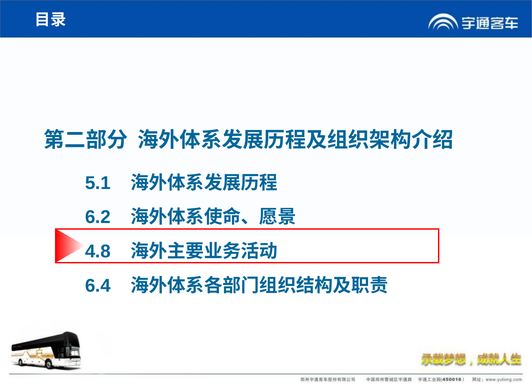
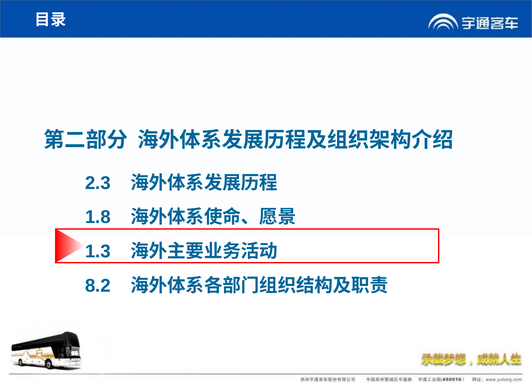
5.1: 5.1 -> 2.3
6.2: 6.2 -> 1.8
4.8: 4.8 -> 1.3
6.4: 6.4 -> 8.2
